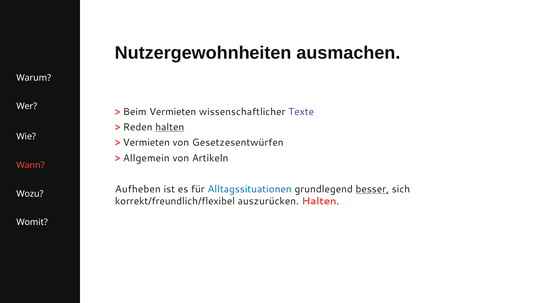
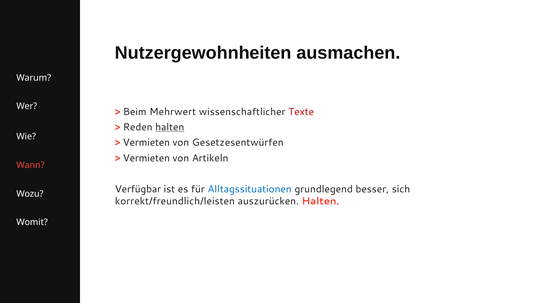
Beim Vermieten: Vermieten -> Mehrwert
Texte colour: purple -> red
Allgemein at (146, 158): Allgemein -> Vermieten
Aufheben: Aufheben -> Verfügbar
besser underline: present -> none
korrekt/freundlich/flexibel: korrekt/freundlich/flexibel -> korrekt/freundlich/leisten
